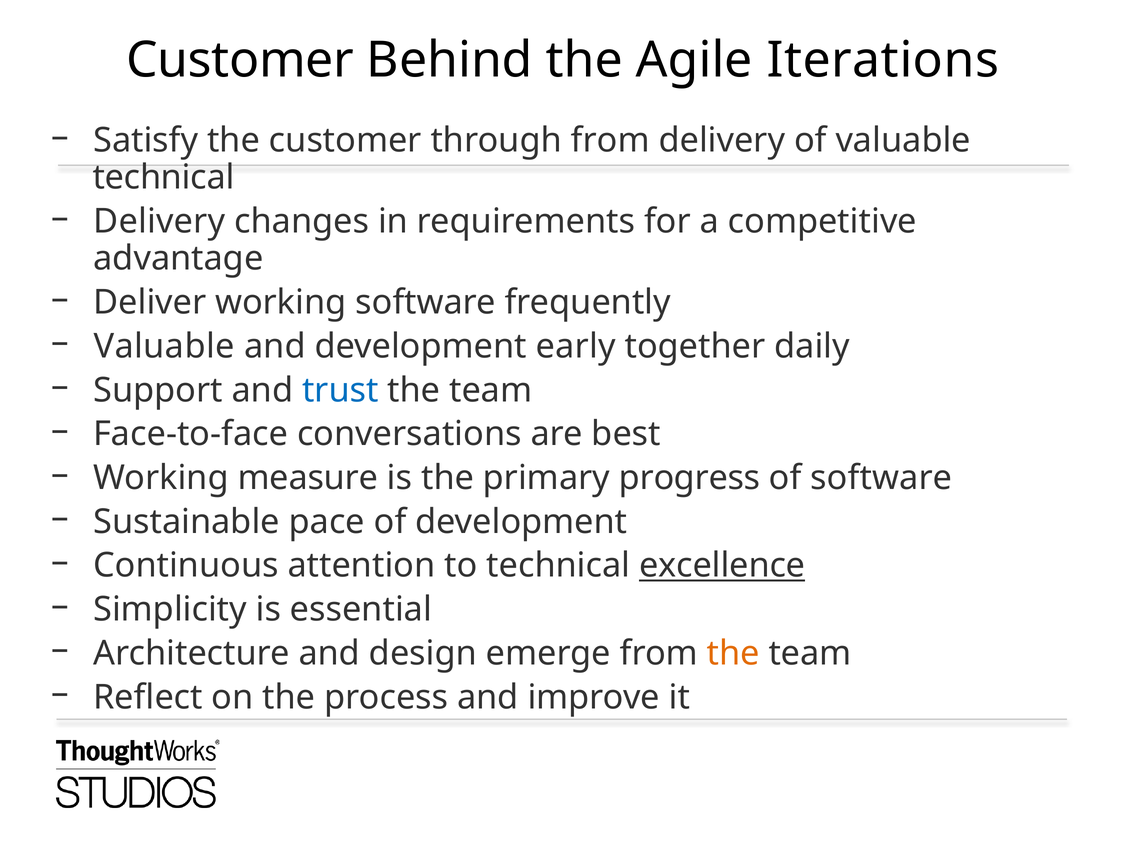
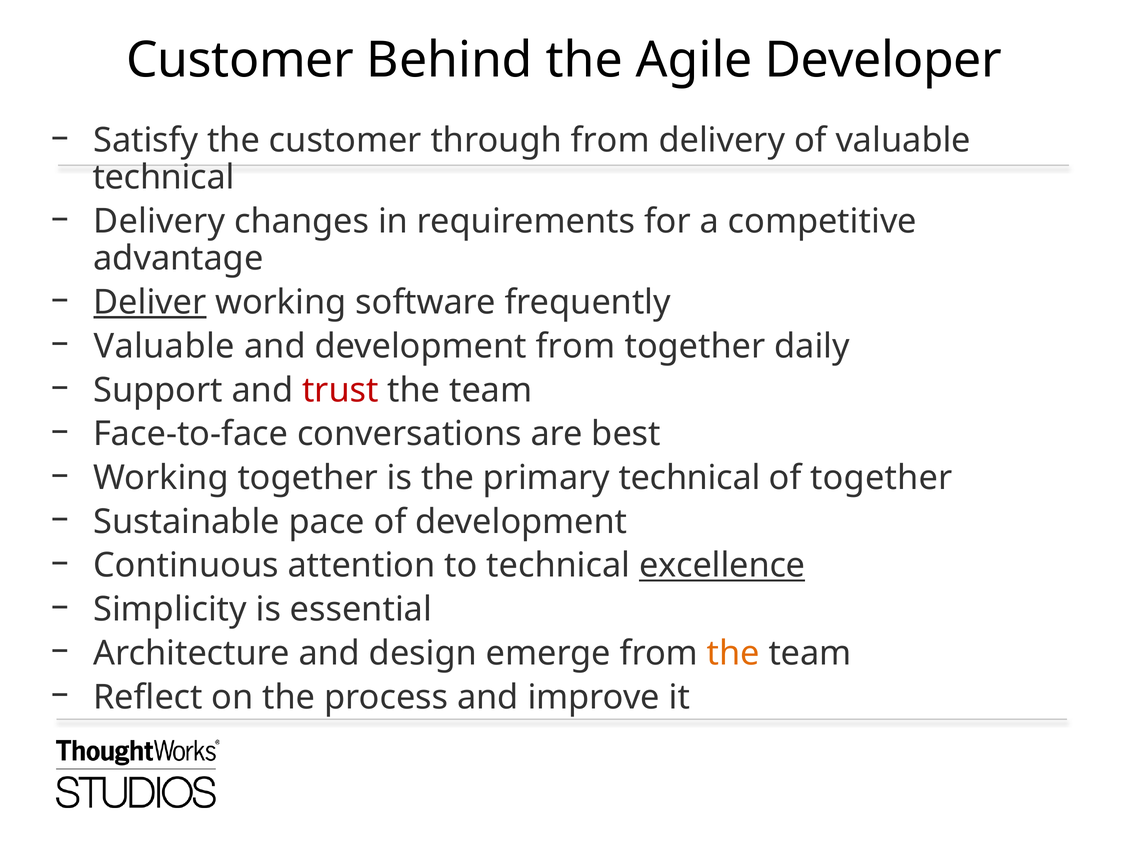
Iterations: Iterations -> Developer
Deliver underline: none -> present
development early: early -> from
trust colour: blue -> red
Working measure: measure -> together
primary progress: progress -> technical
of software: software -> together
